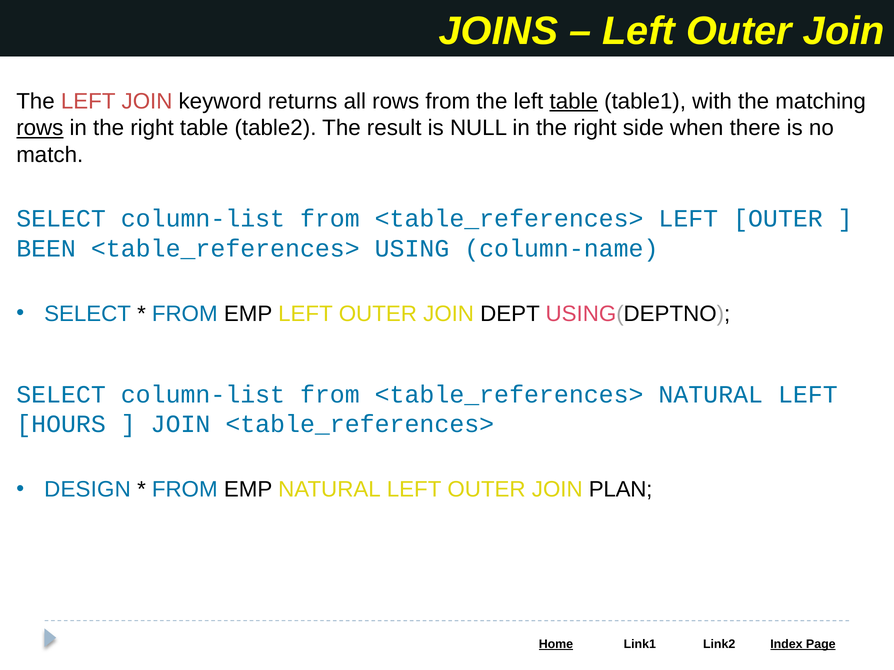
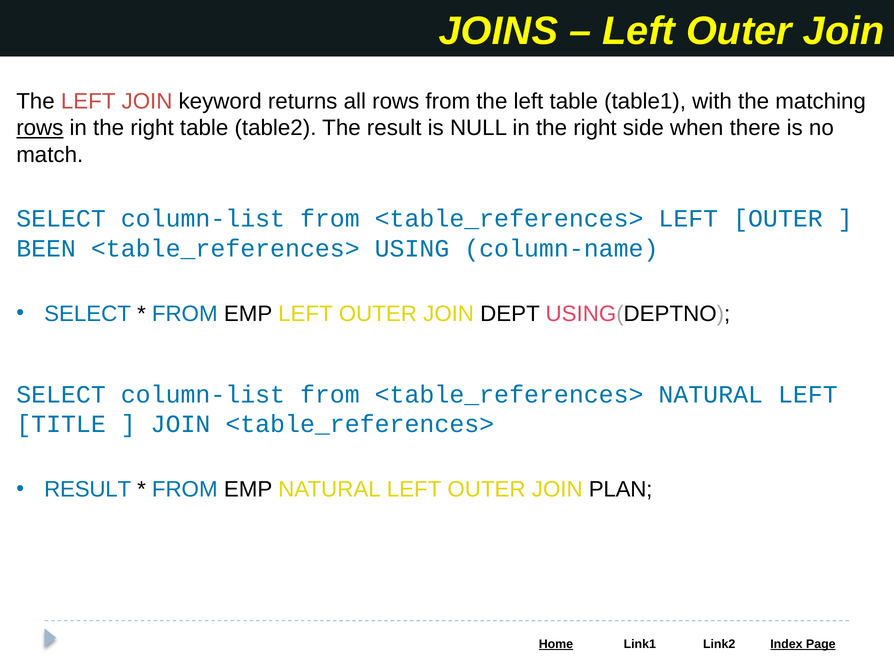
table at (574, 101) underline: present -> none
HOURS: HOURS -> TITLE
DESIGN at (88, 490): DESIGN -> RESULT
